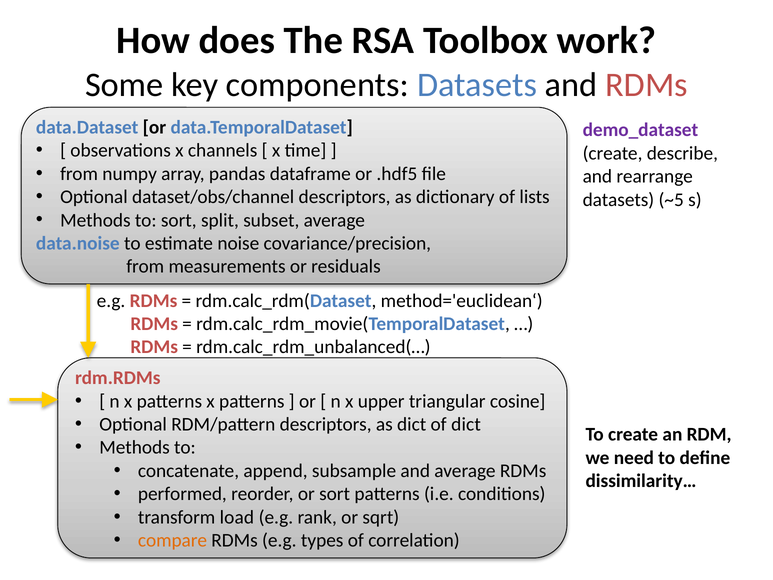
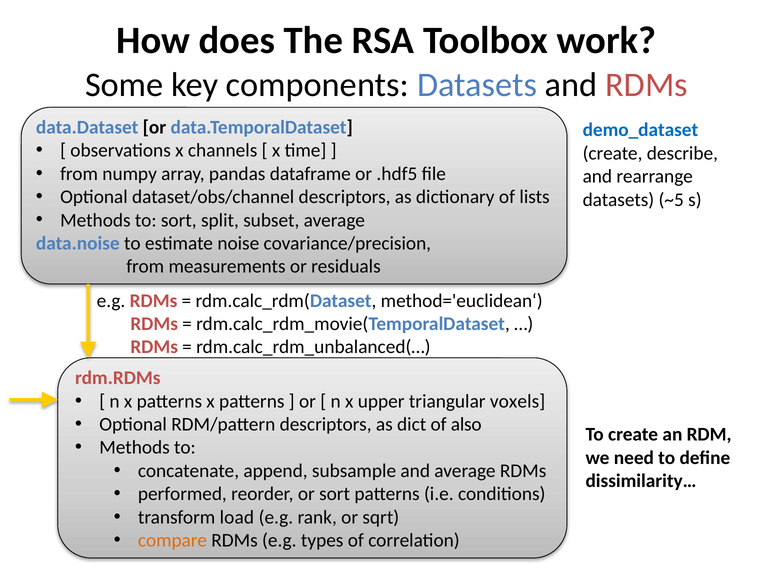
demo_dataset colour: purple -> blue
cosine: cosine -> voxels
of dict: dict -> also
